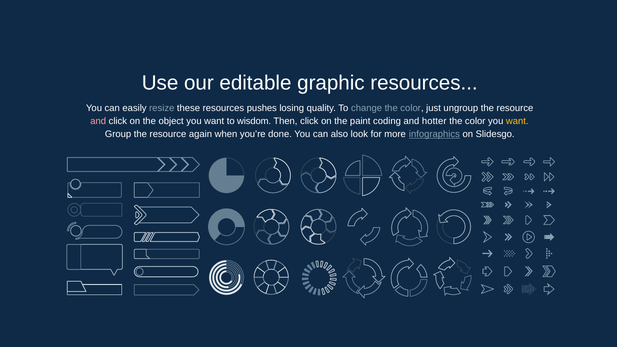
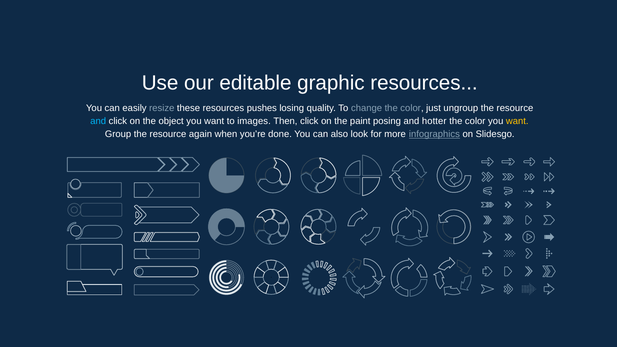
and at (98, 121) colour: pink -> light blue
wisdom: wisdom -> images
coding: coding -> posing
